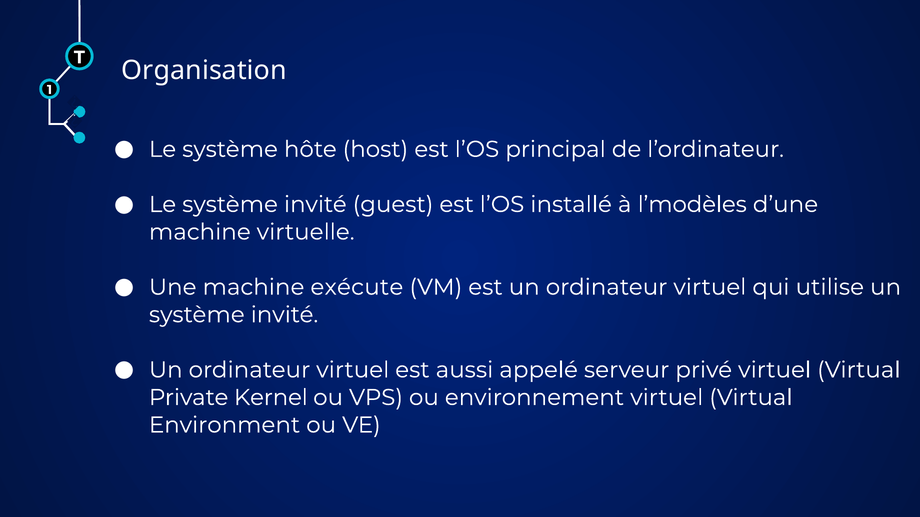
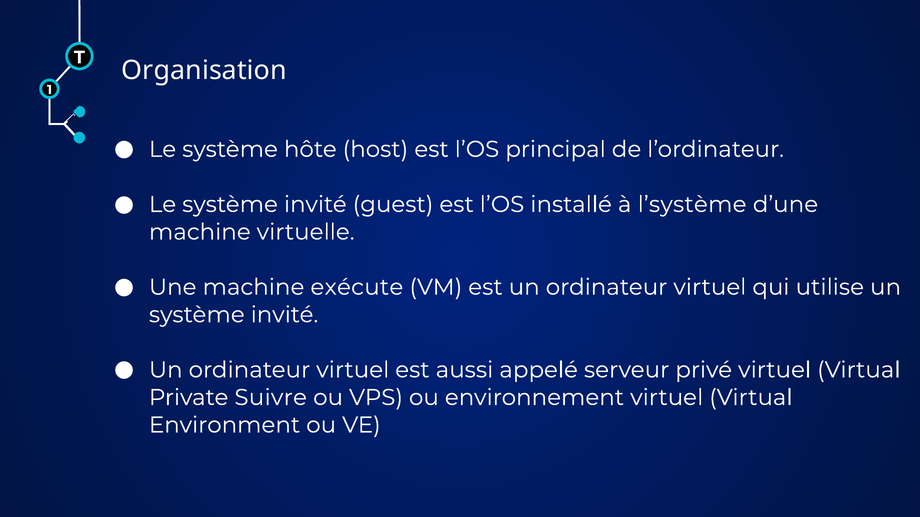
l’modèles: l’modèles -> l’système
Kernel: Kernel -> Suivre
